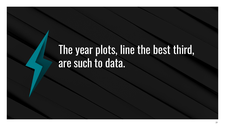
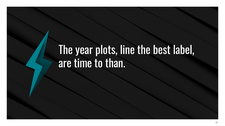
third: third -> label
such: such -> time
data: data -> than
